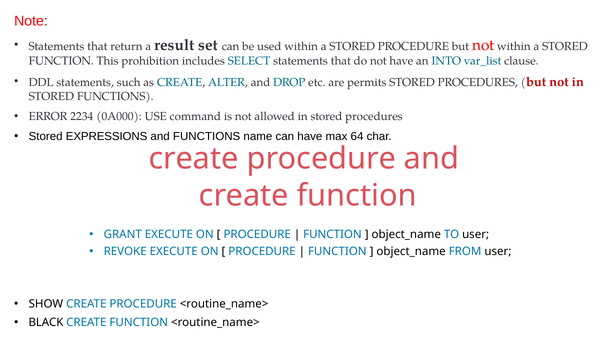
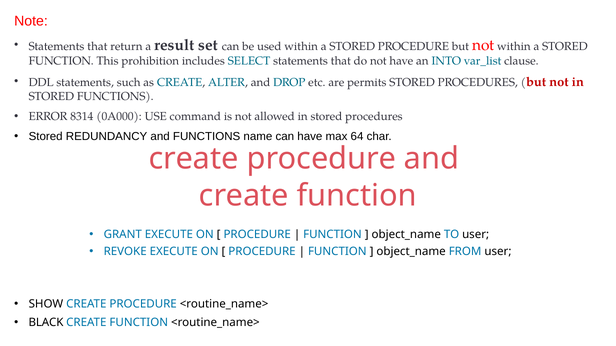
2234: 2234 -> 8314
EXPRESSIONS: EXPRESSIONS -> REDUNDANCY
